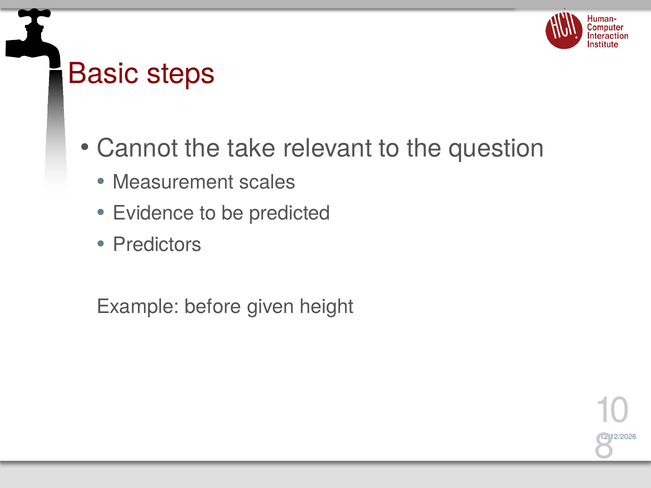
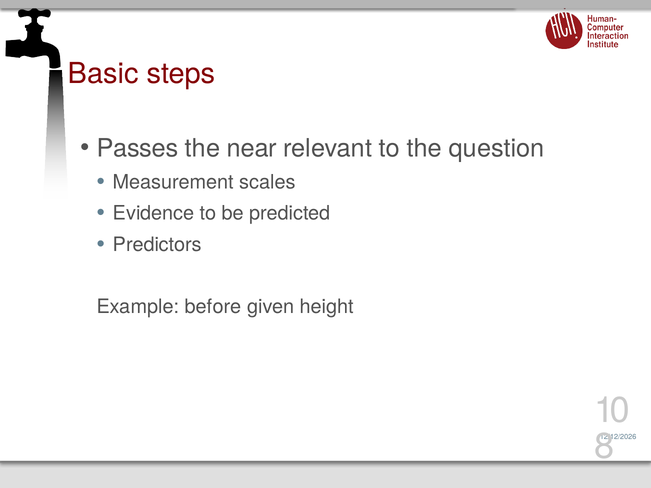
Cannot: Cannot -> Passes
take: take -> near
